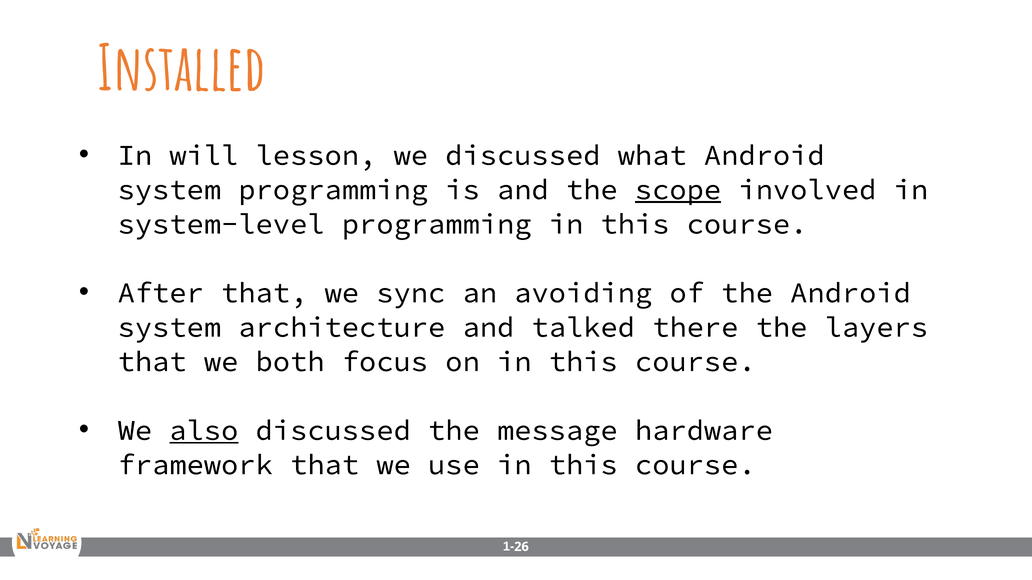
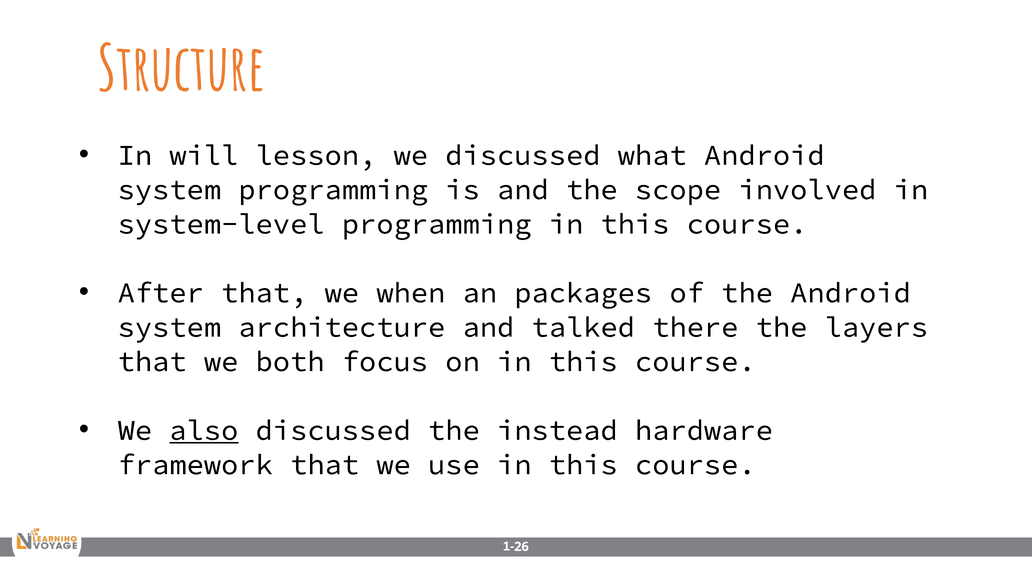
Installed: Installed -> Structure
scope underline: present -> none
sync: sync -> when
avoiding: avoiding -> packages
message: message -> instead
